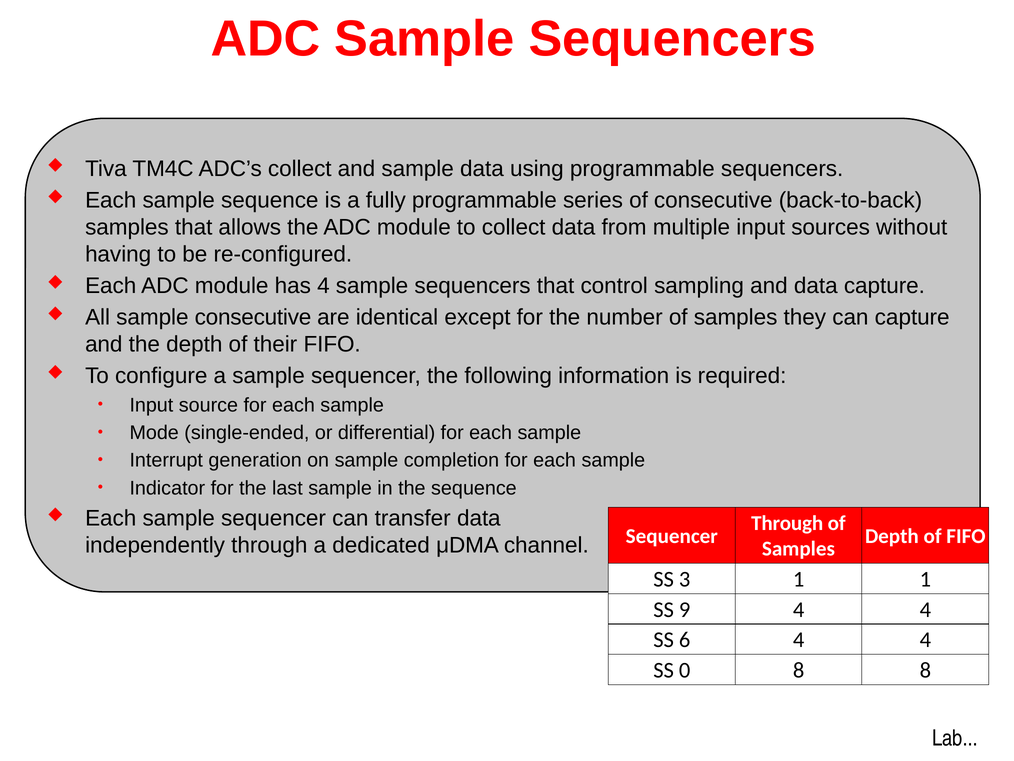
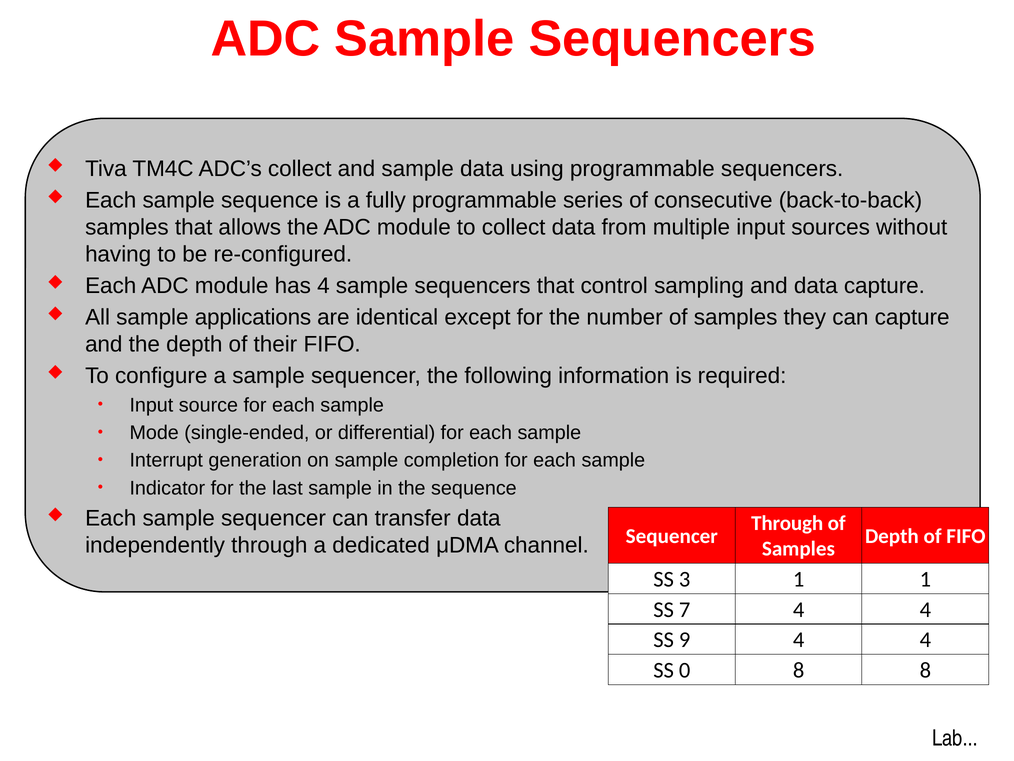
sample consecutive: consecutive -> applications
9: 9 -> 7
6: 6 -> 9
